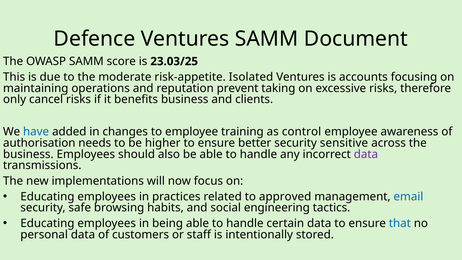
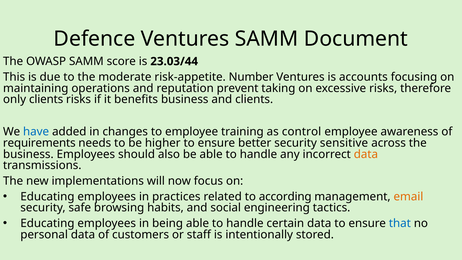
23.03/25: 23.03/25 -> 23.03/44
Isolated: Isolated -> Number
only cancel: cancel -> clients
authorisation: authorisation -> requirements
data at (366, 154) colour: purple -> orange
approved: approved -> according
email colour: blue -> orange
